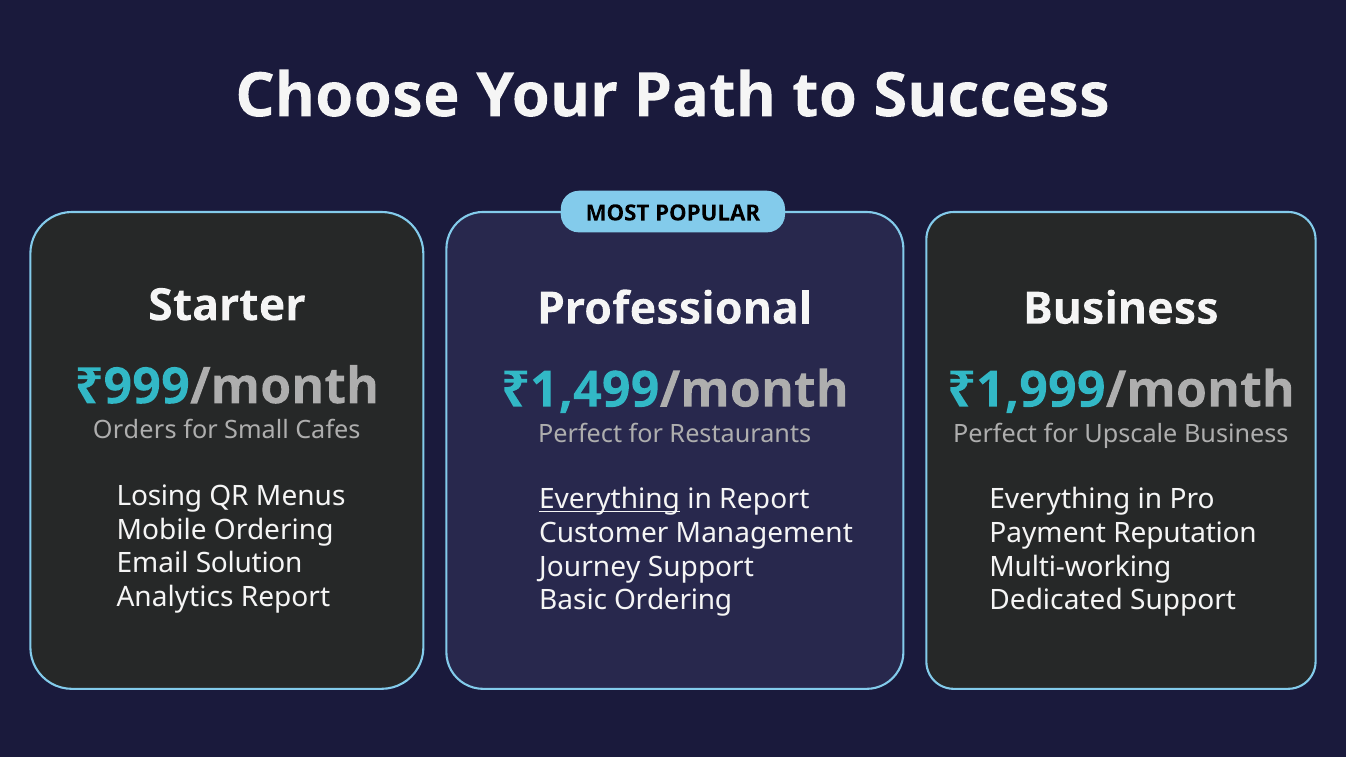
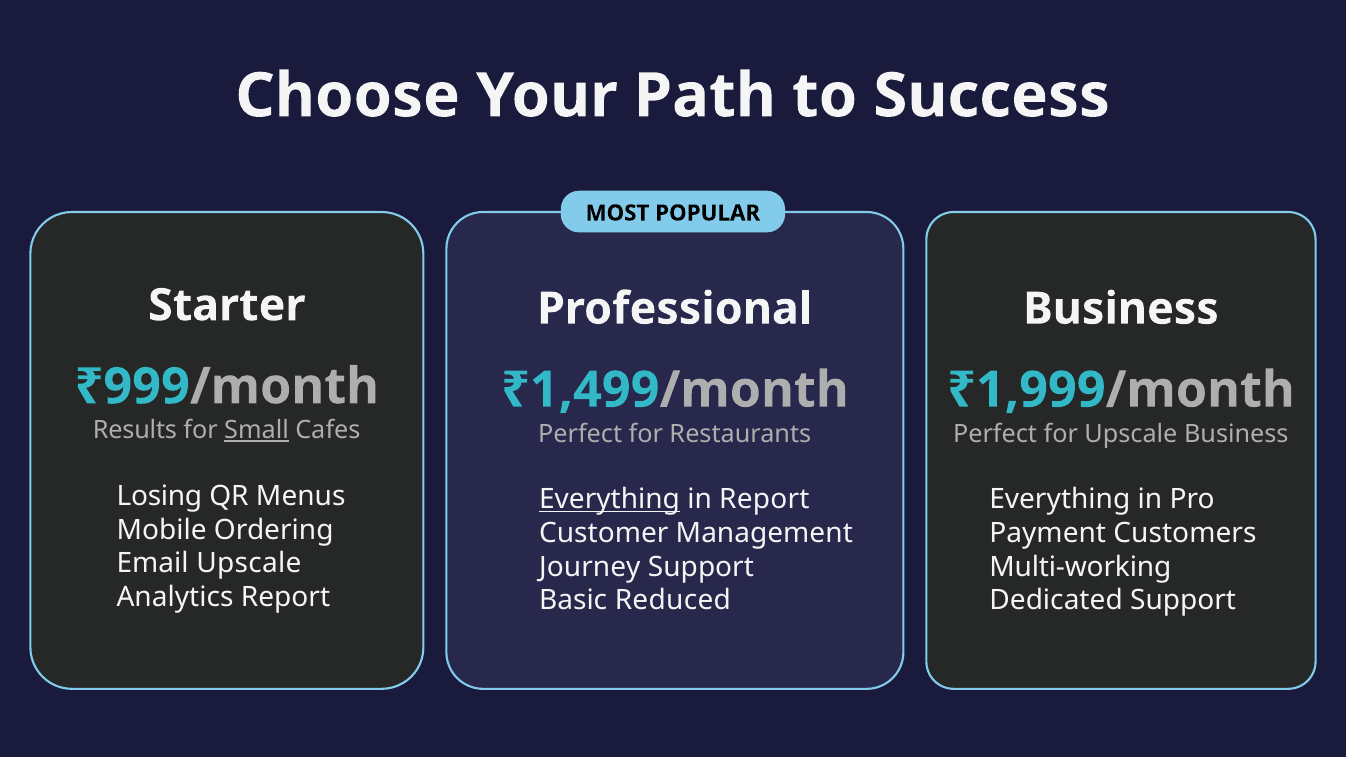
Orders: Orders -> Results
Small underline: none -> present
Reputation: Reputation -> Customers
Email Solution: Solution -> Upscale
Basic Ordering: Ordering -> Reduced
